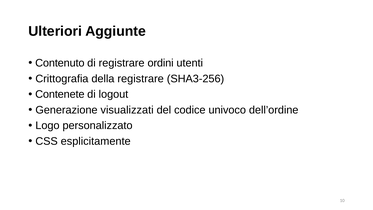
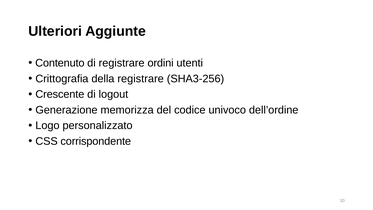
Contenete: Contenete -> Crescente
visualizzati: visualizzati -> memorizza
esplicitamente: esplicitamente -> corrispondente
